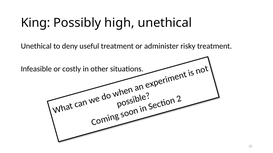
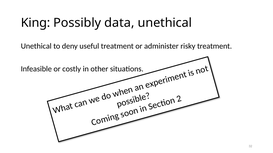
high: high -> data
